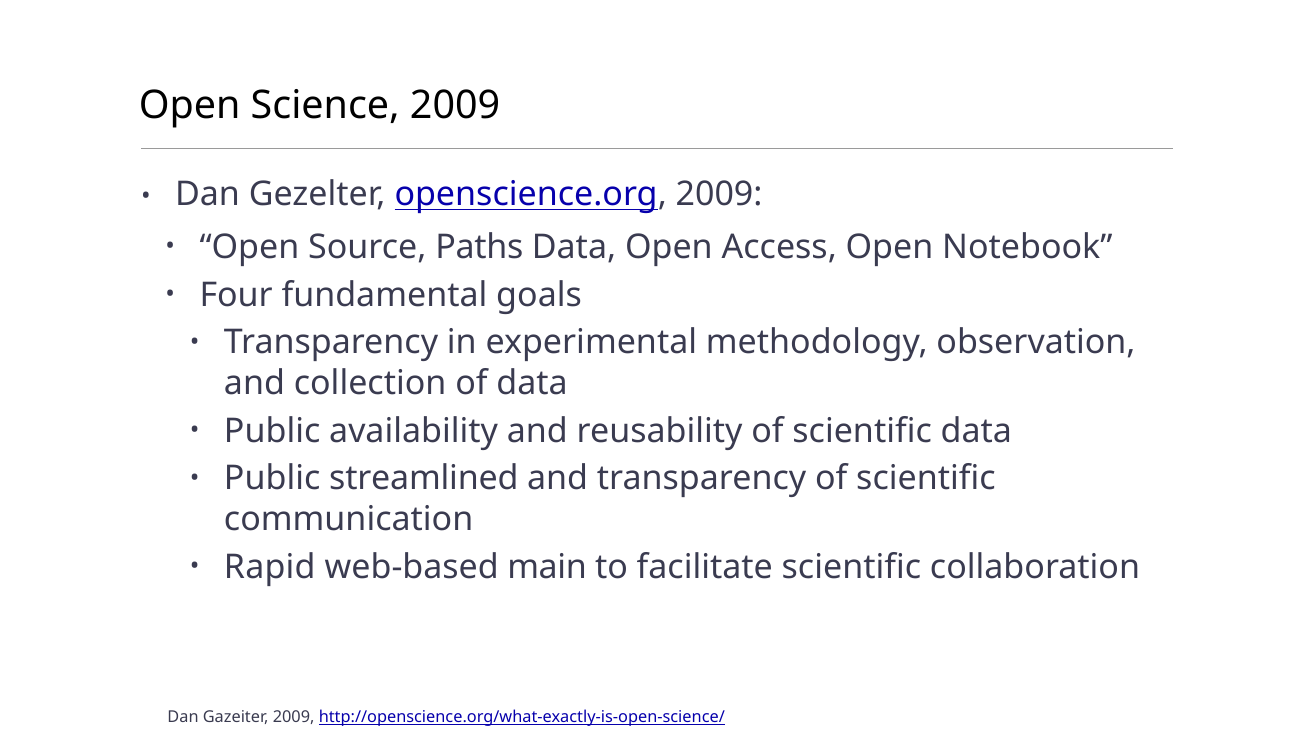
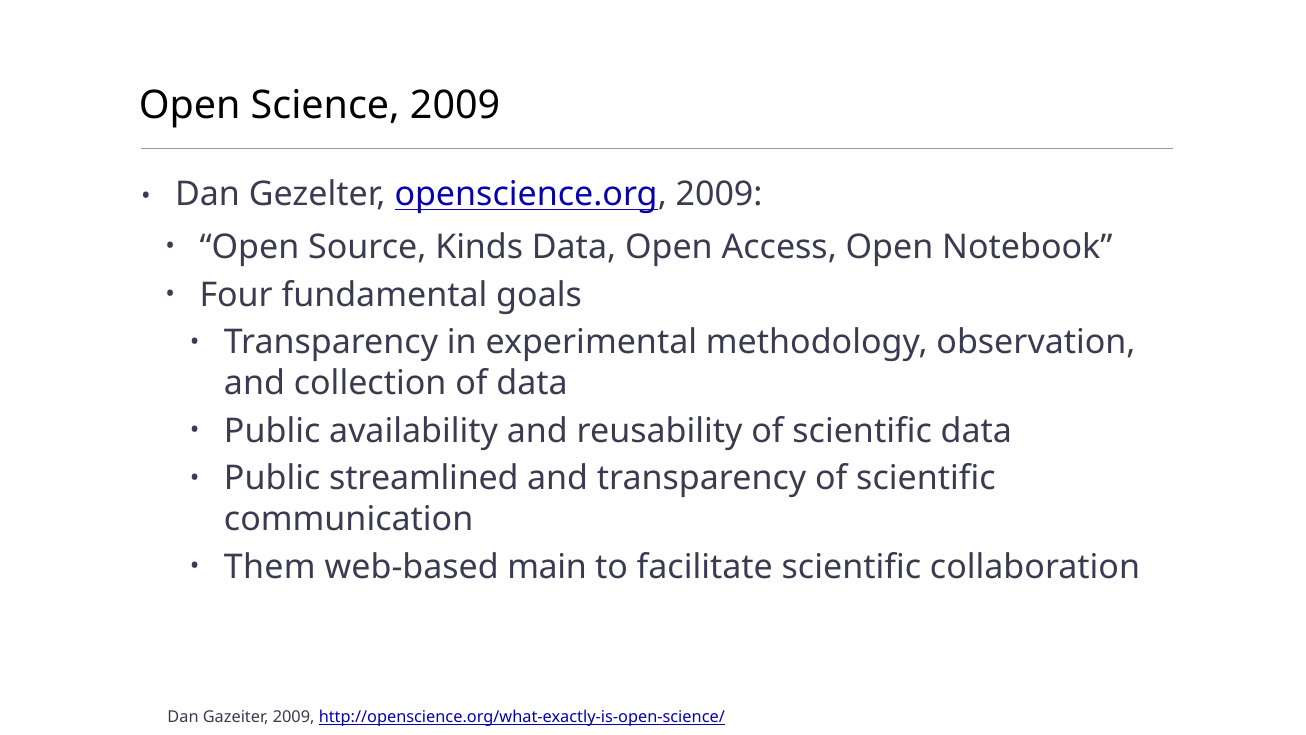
Paths: Paths -> Kinds
Rapid: Rapid -> Them
